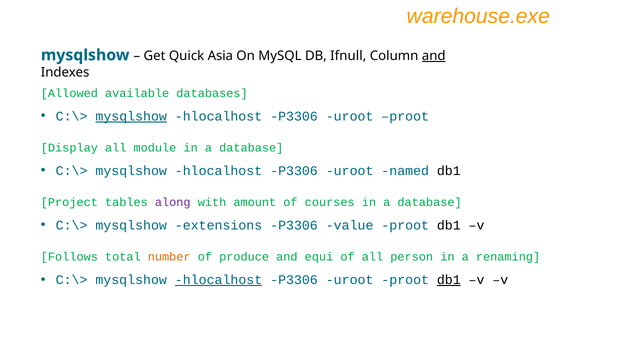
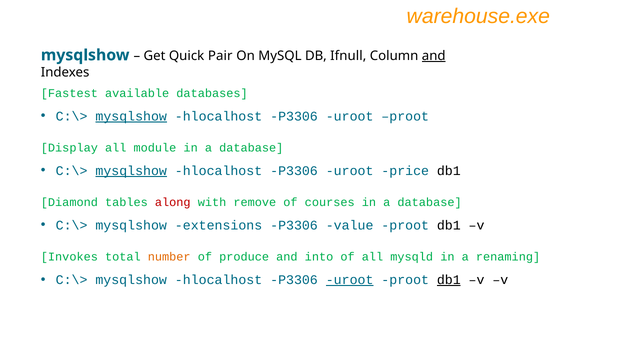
Asia: Asia -> Pair
Allowed: Allowed -> Fastest
mysqlshow at (131, 171) underline: none -> present
named: named -> price
Project: Project -> Diamond
along colour: purple -> red
amount: amount -> remove
Follows: Follows -> Invokes
equi: equi -> into
person: person -> mysqld
hlocalhost at (219, 280) underline: present -> none
uroot at (350, 280) underline: none -> present
